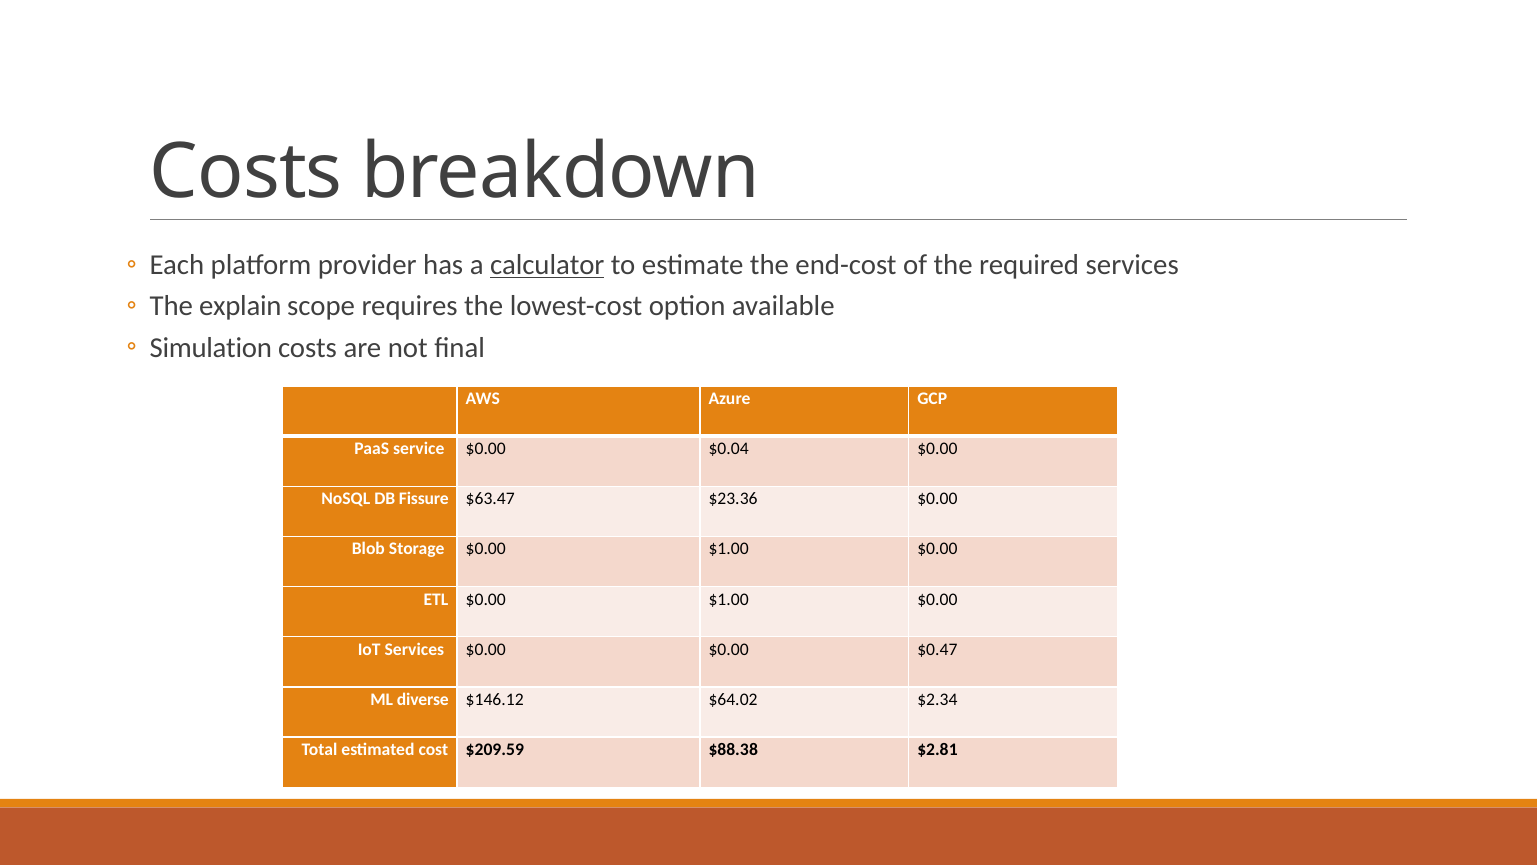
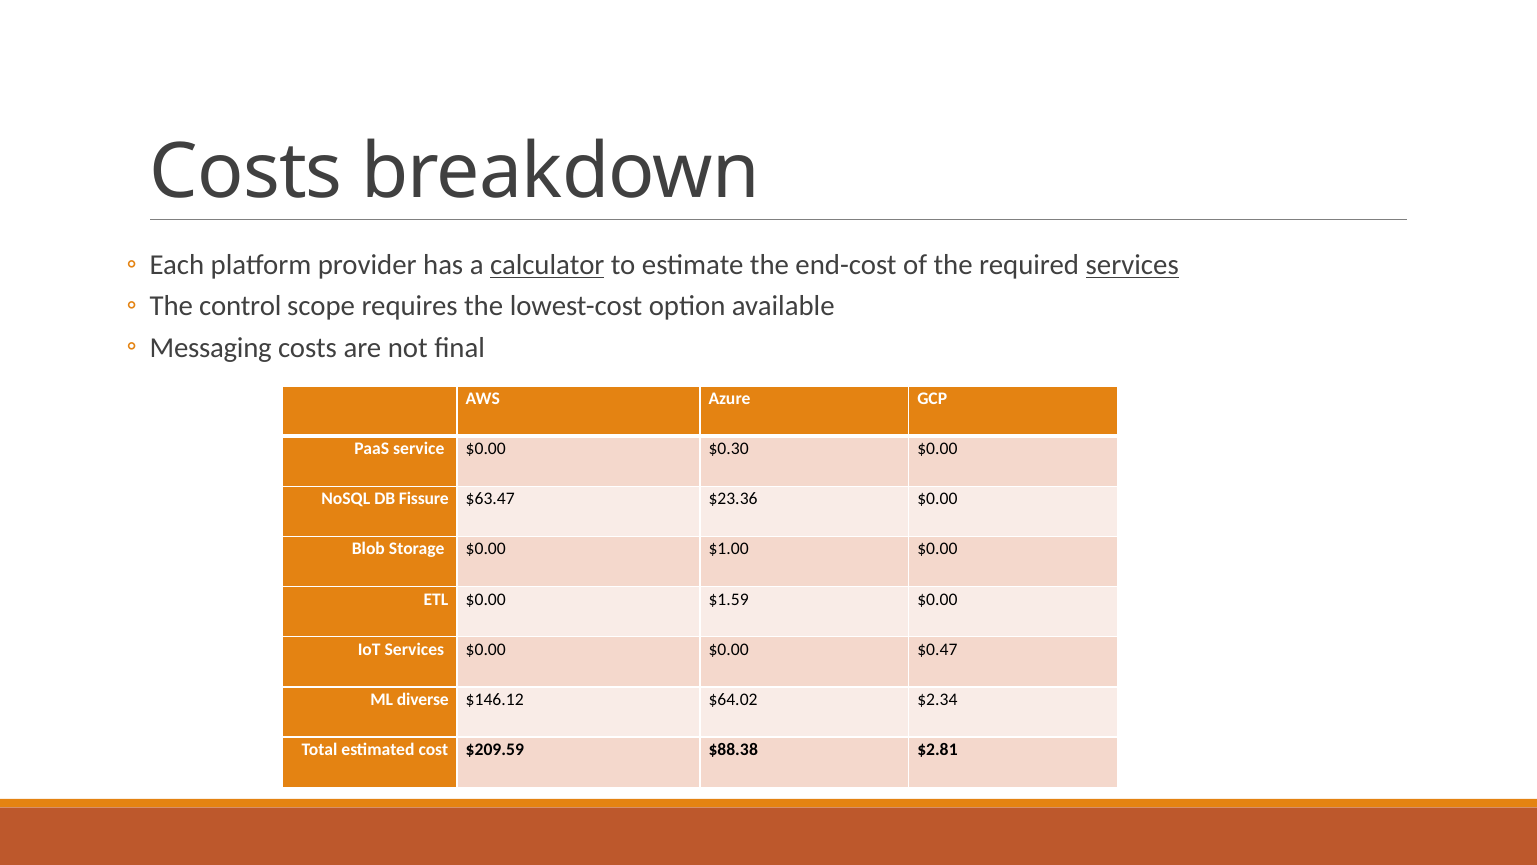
services at (1132, 265) underline: none -> present
explain: explain -> control
Simulation: Simulation -> Messaging
$0.04: $0.04 -> $0.30
ETL $0.00 $1.00: $1.00 -> $1.59
